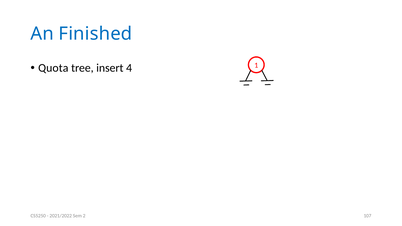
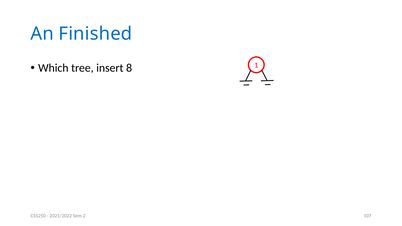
Quota: Quota -> Which
4: 4 -> 8
